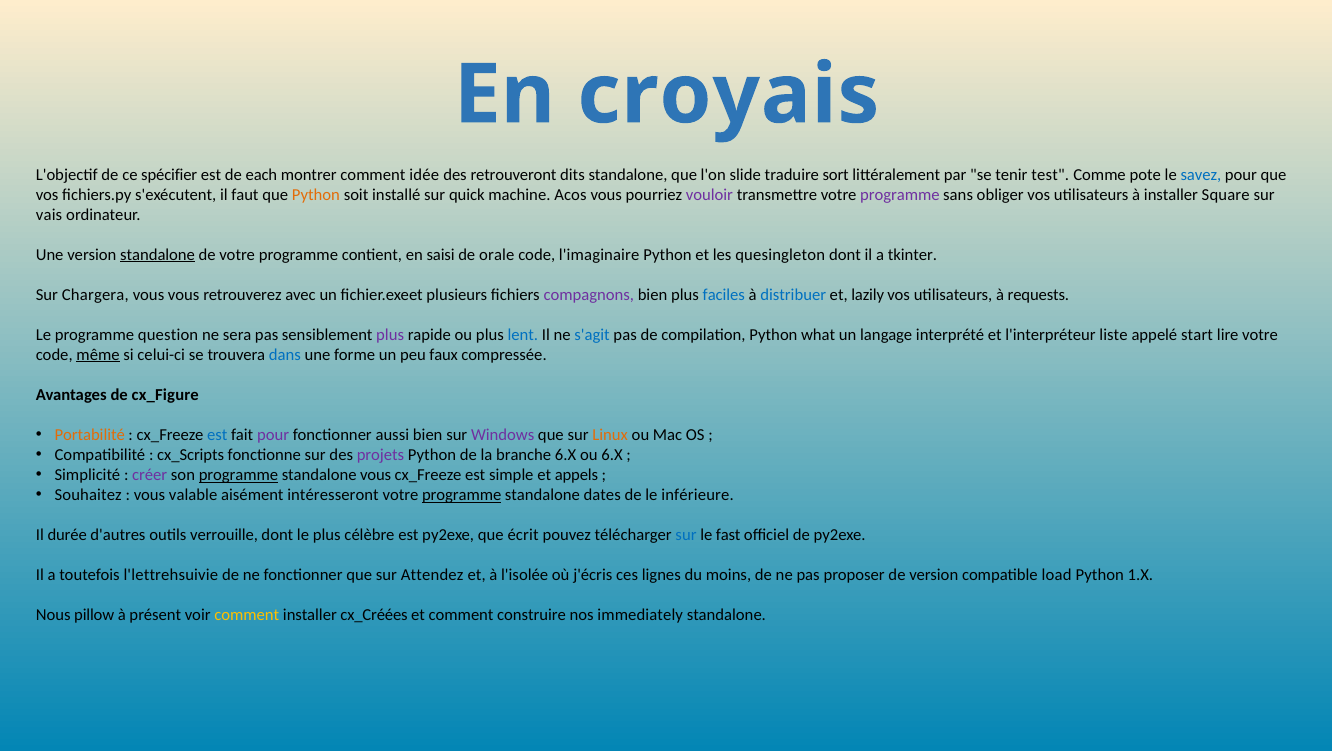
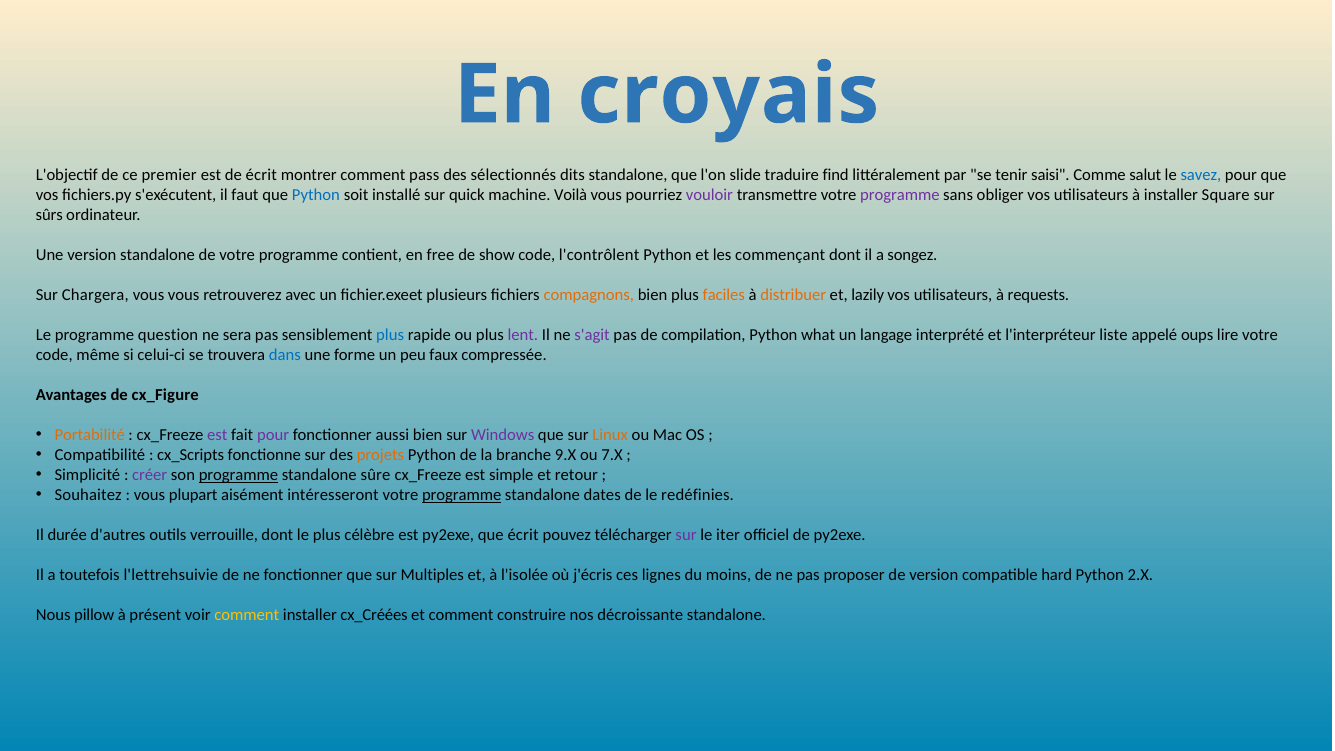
spécifier: spécifier -> premier
de each: each -> écrit
idée: idée -> pass
retrouveront: retrouveront -> sélectionnés
sort: sort -> find
test: test -> saisi
pote: pote -> salut
Python at (316, 195) colour: orange -> blue
Acos: Acos -> Voilà
vais: vais -> sûrs
standalone at (158, 255) underline: present -> none
saisi: saisi -> free
orale: orale -> show
l'imaginaire: l'imaginaire -> l'contrôlent
quesingleton: quesingleton -> commençant
tkinter: tkinter -> songez
compagnons colour: purple -> orange
faciles colour: blue -> orange
distribuer colour: blue -> orange
plus at (390, 335) colour: purple -> blue
lent colour: blue -> purple
s'agit colour: blue -> purple
start: start -> oups
même underline: present -> none
est at (217, 435) colour: blue -> purple
projets colour: purple -> orange
branche 6.X: 6.X -> 9.X
ou 6.X: 6.X -> 7.X
standalone vous: vous -> sûre
appels: appels -> retour
valable: valable -> plupart
inférieure: inférieure -> redéfinies
sur at (686, 535) colour: blue -> purple
fast: fast -> iter
Attendez: Attendez -> Multiples
load: load -> hard
1.X: 1.X -> 2.X
immediately: immediately -> décroissante
